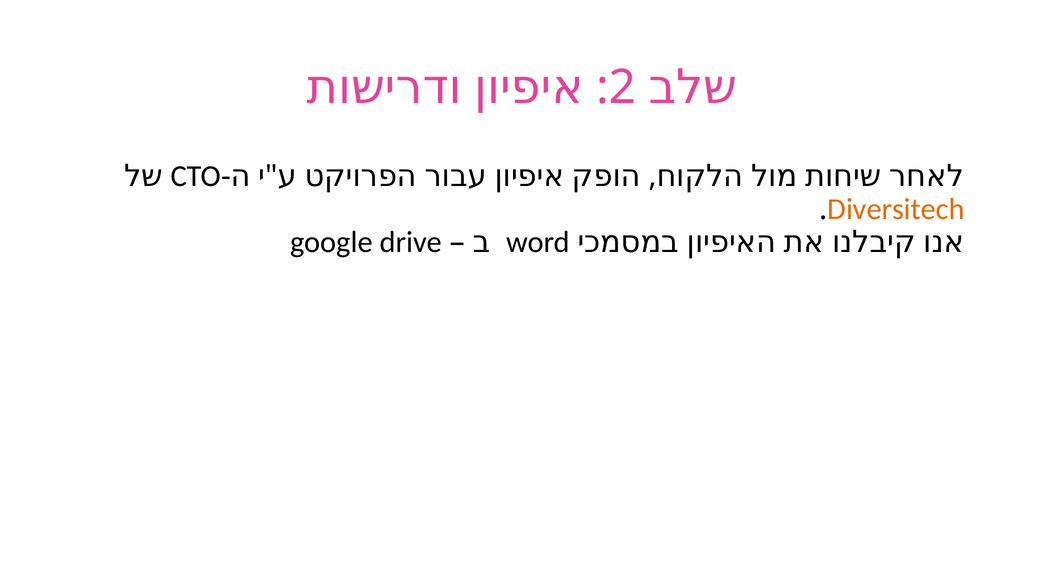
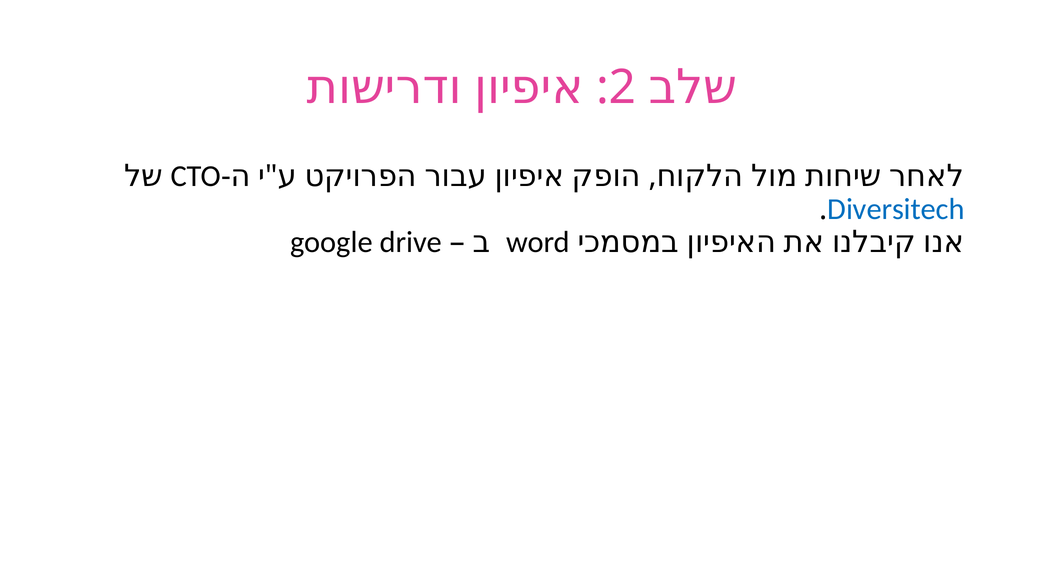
Diversitech colour: orange -> blue
